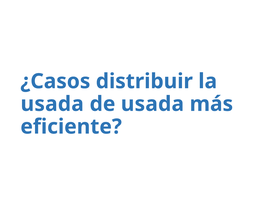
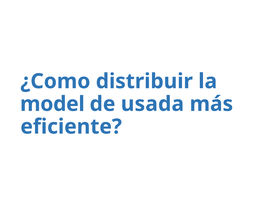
¿Casos: ¿Casos -> ¿Como
usada at (52, 104): usada -> model
